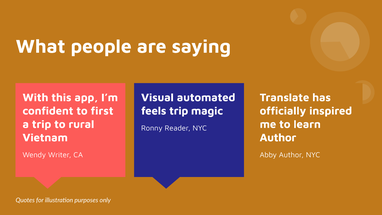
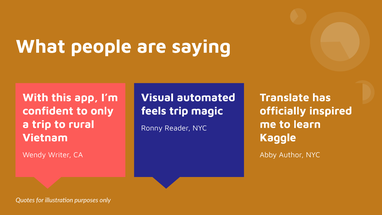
to first: first -> only
Author at (278, 138): Author -> Kaggle
